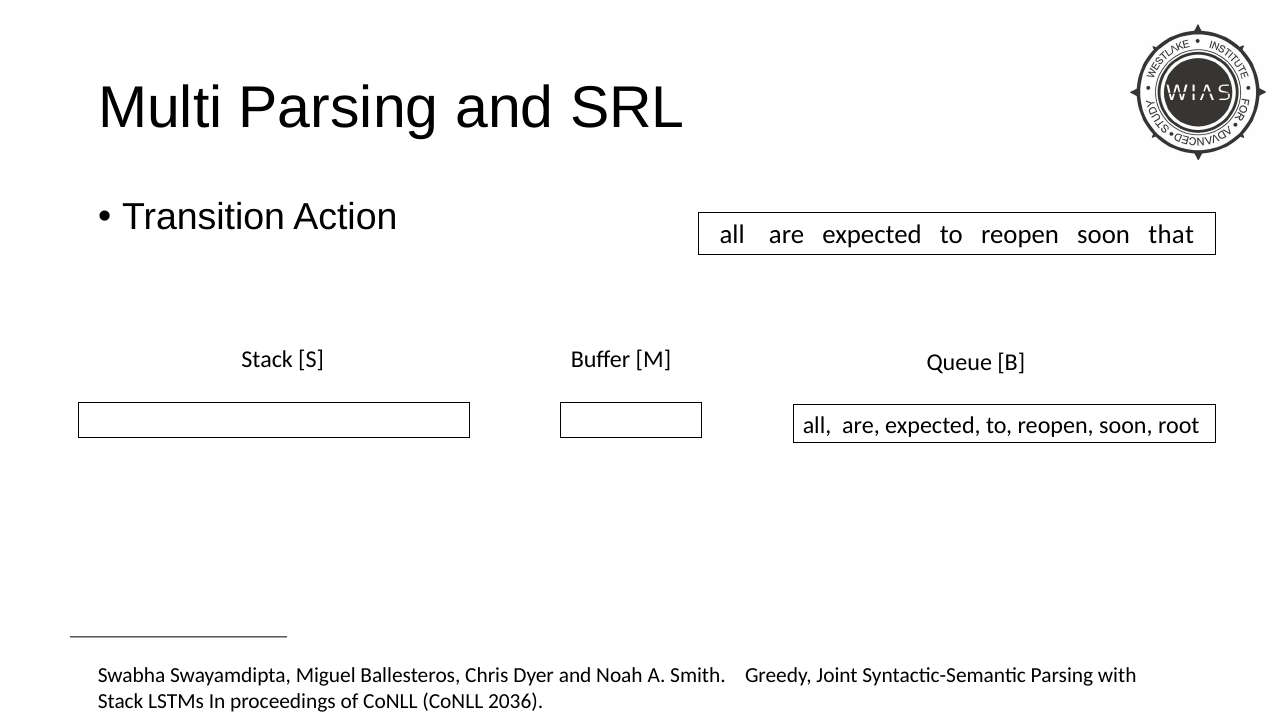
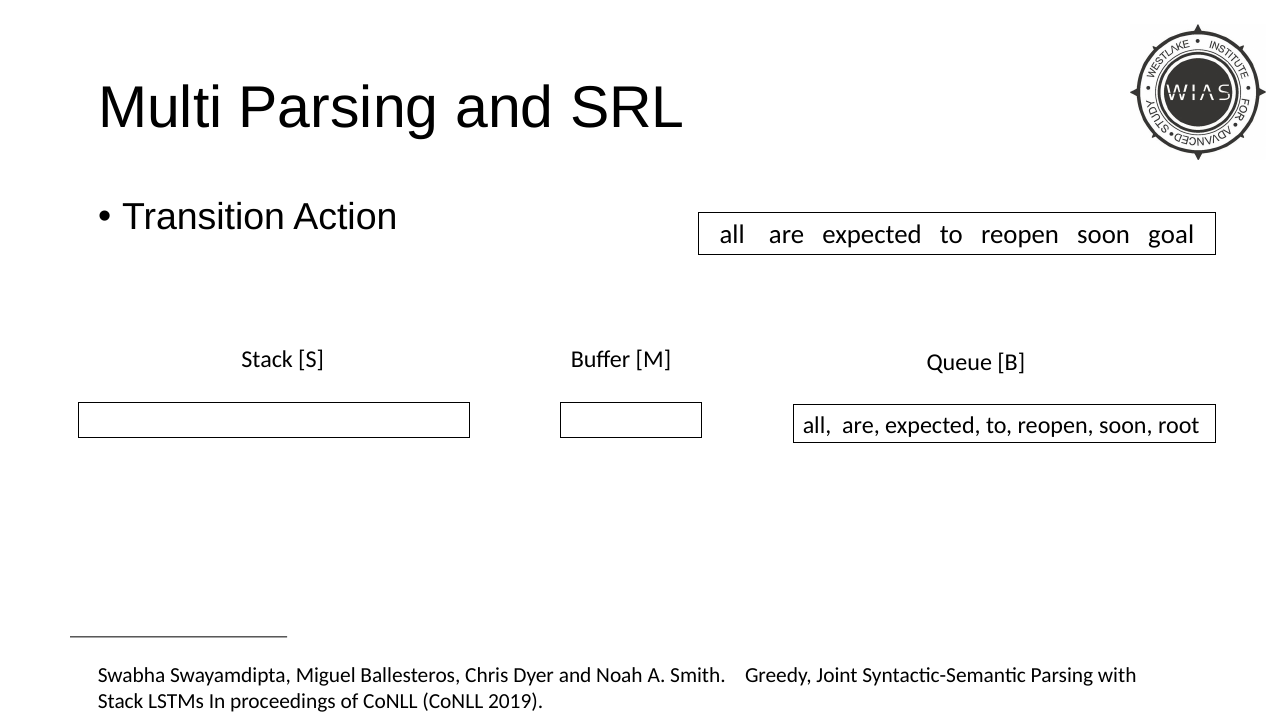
that: that -> goal
2036: 2036 -> 2019
